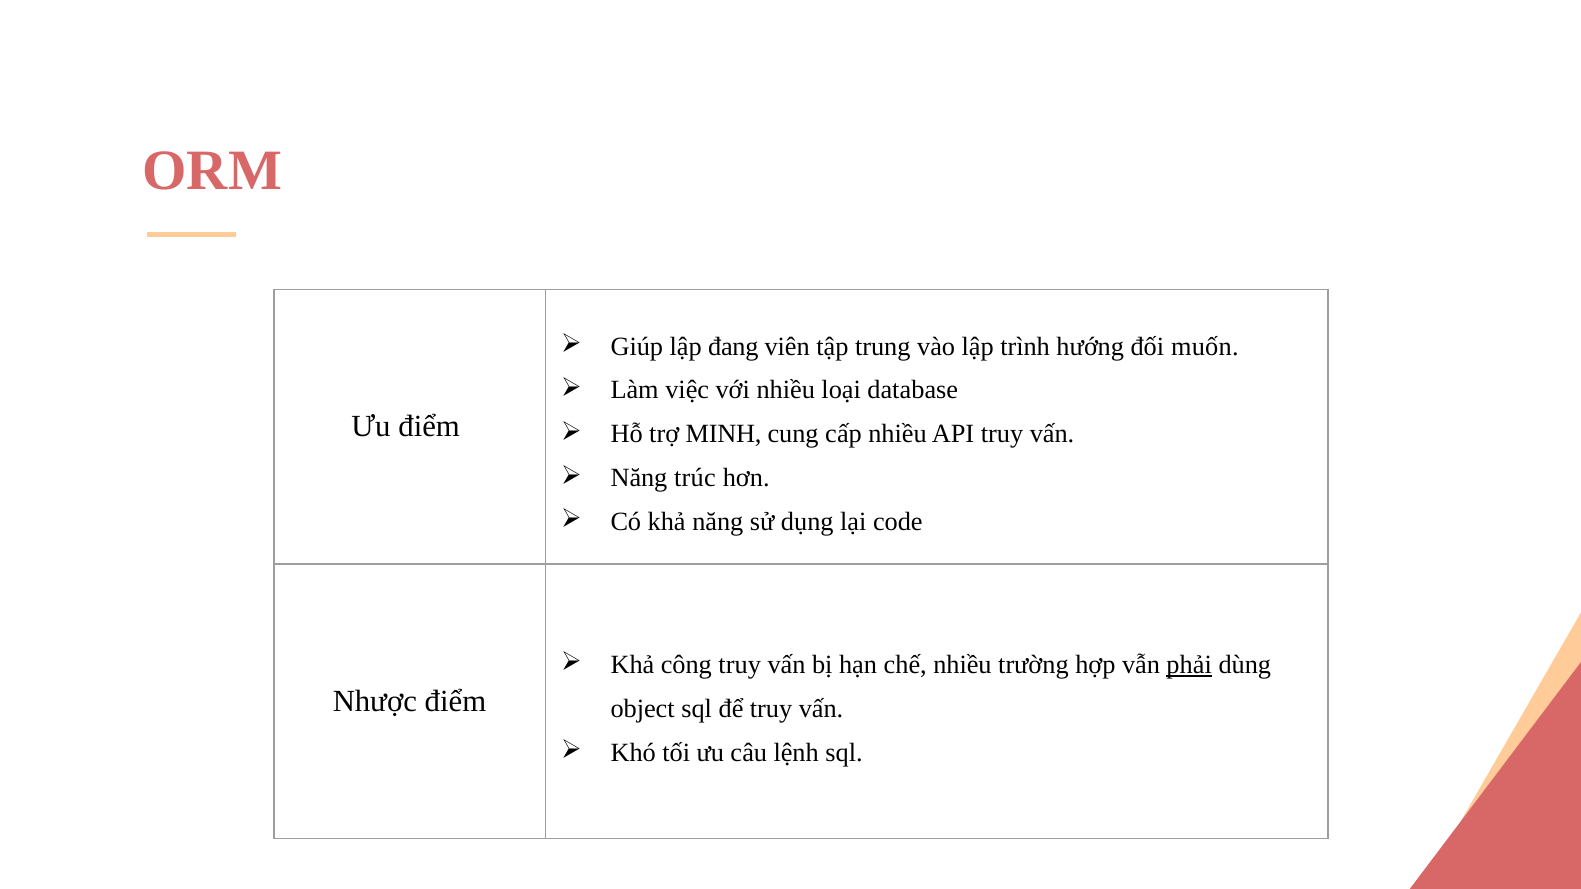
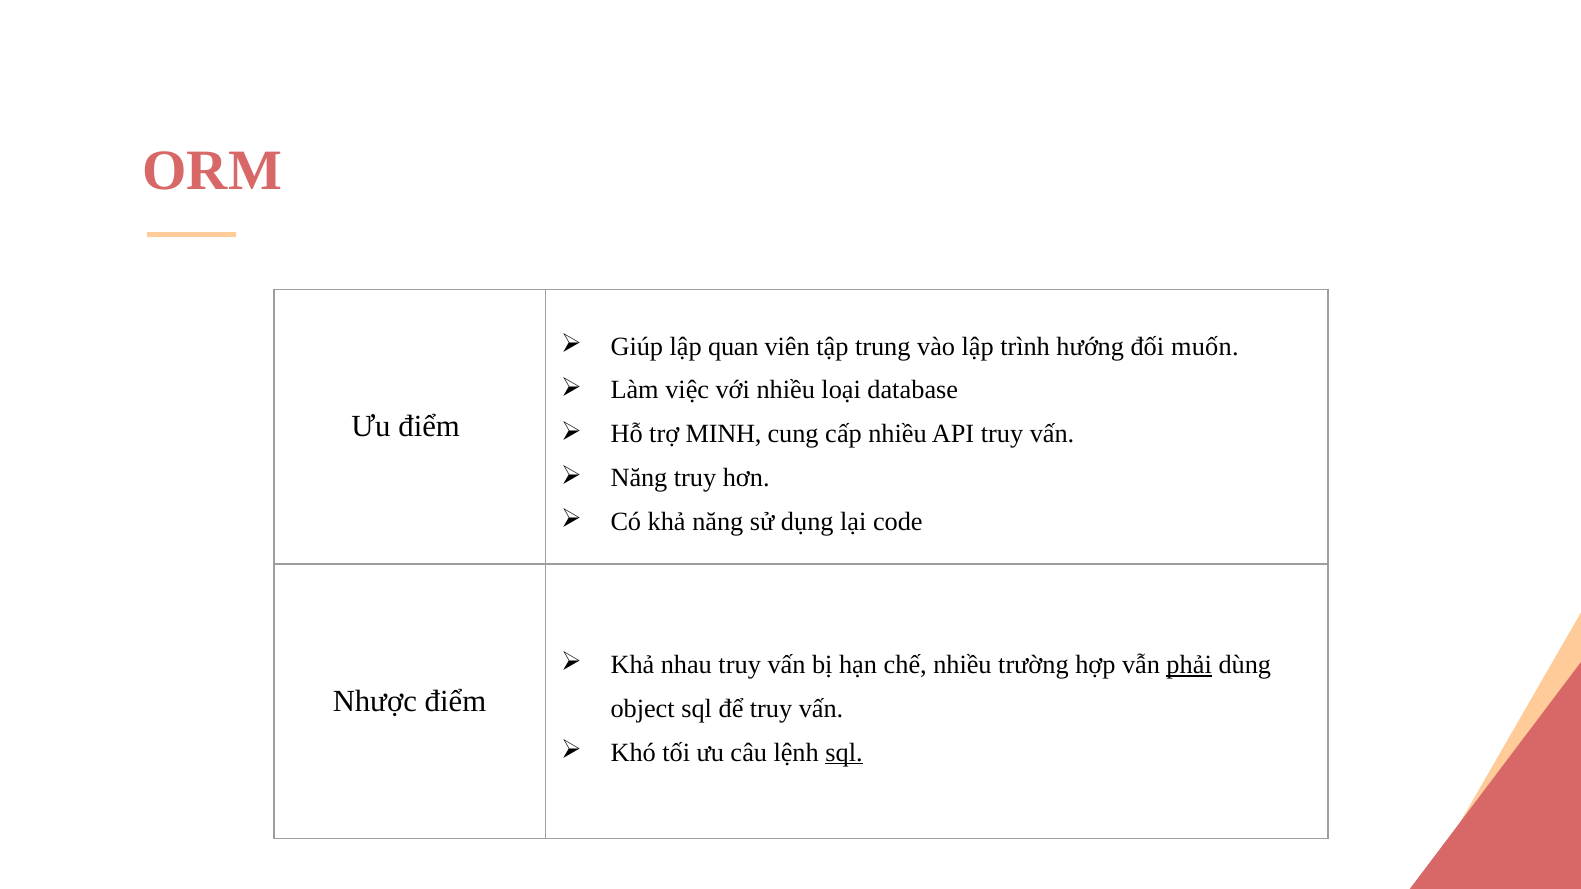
đang: đang -> quan
Năng trúc: trúc -> truy
công: công -> nhau
sql at (844, 753) underline: none -> present
